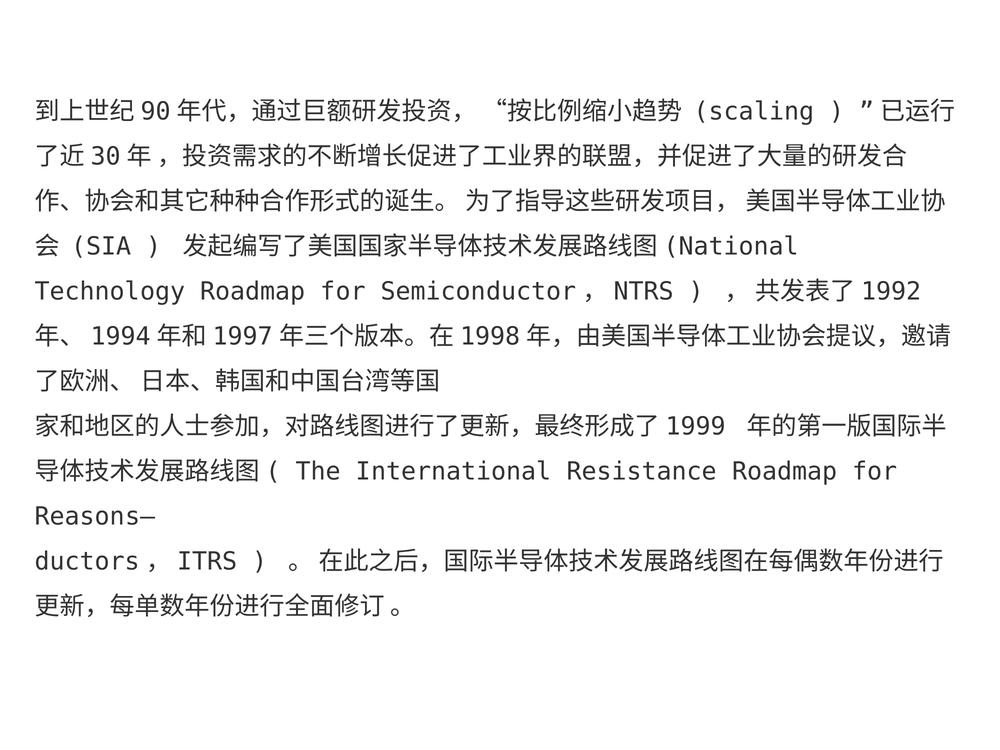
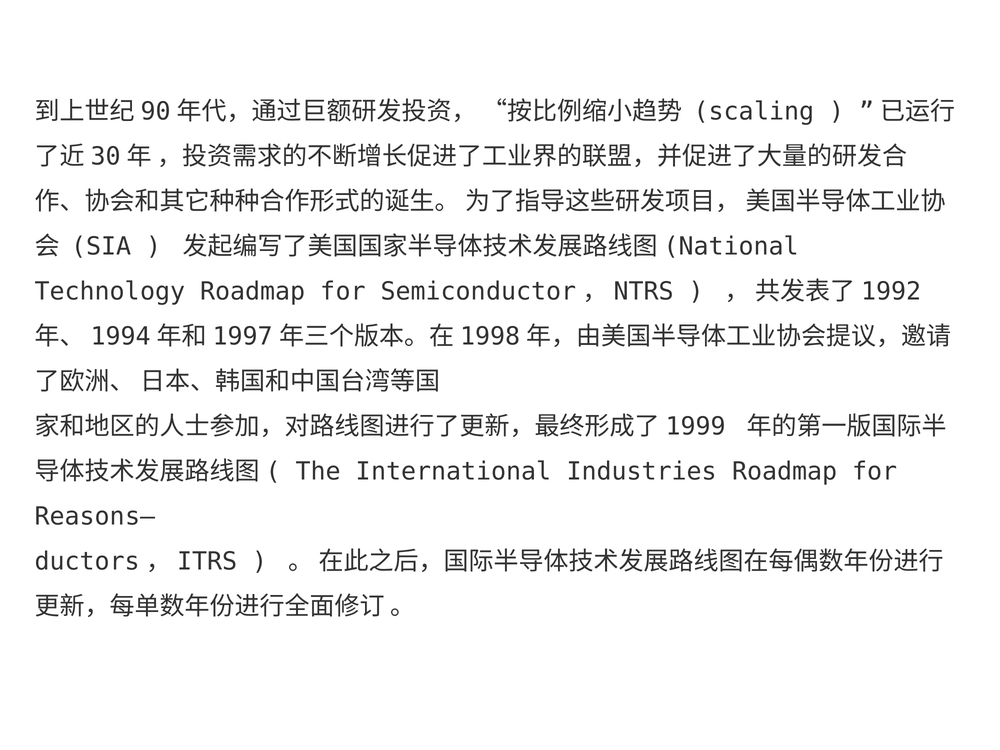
Resistance: Resistance -> Industries
